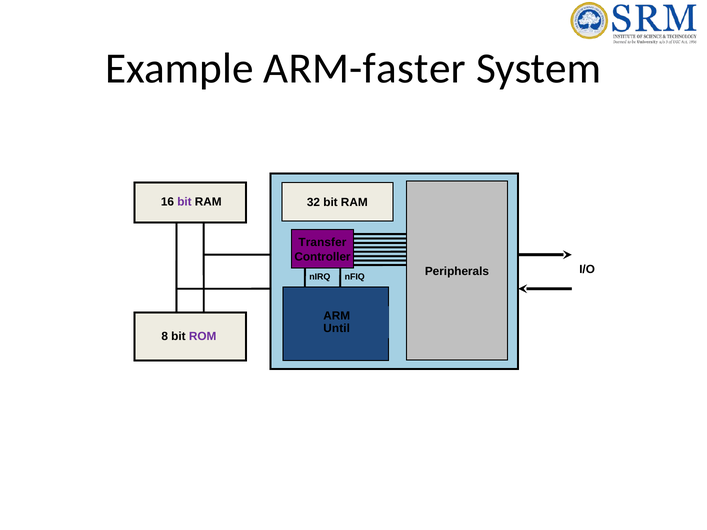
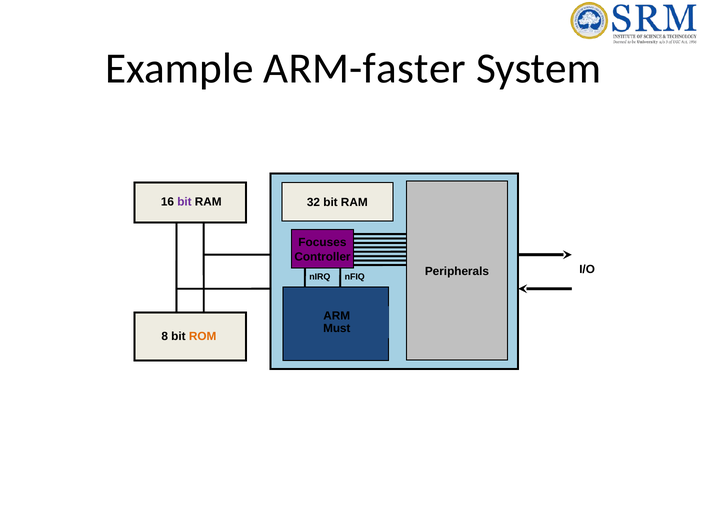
Transfer: Transfer -> Focuses
Until: Until -> Must
ROM colour: purple -> orange
